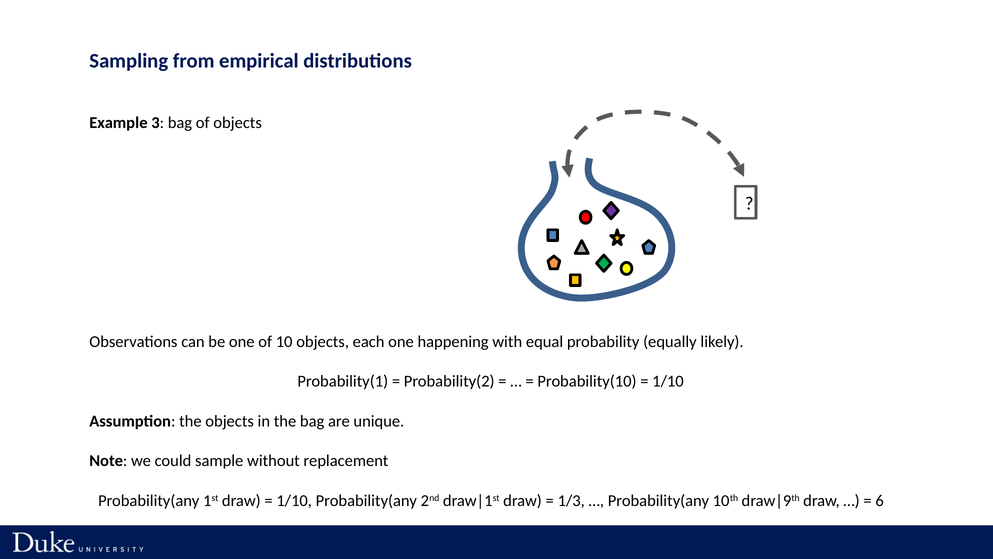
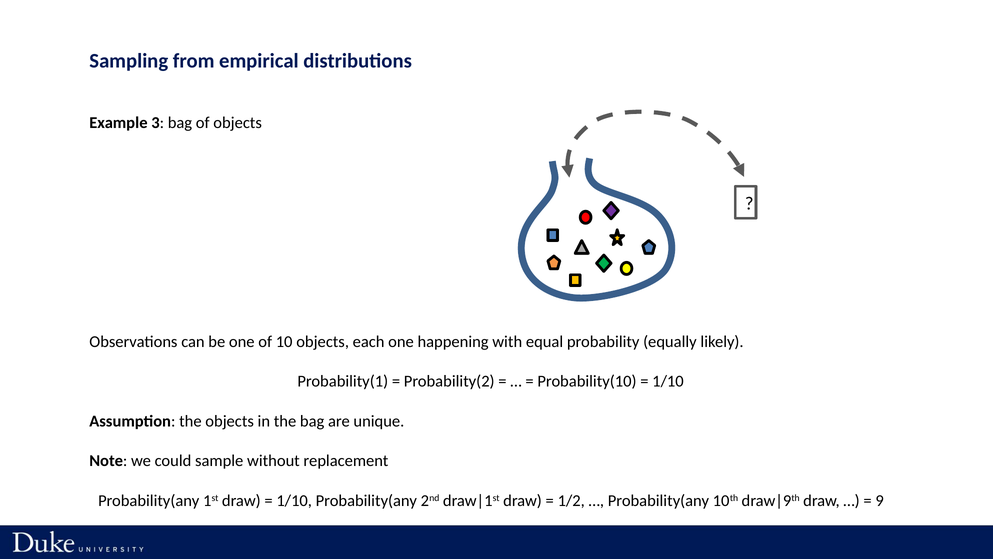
1/3: 1/3 -> 1/2
6: 6 -> 9
